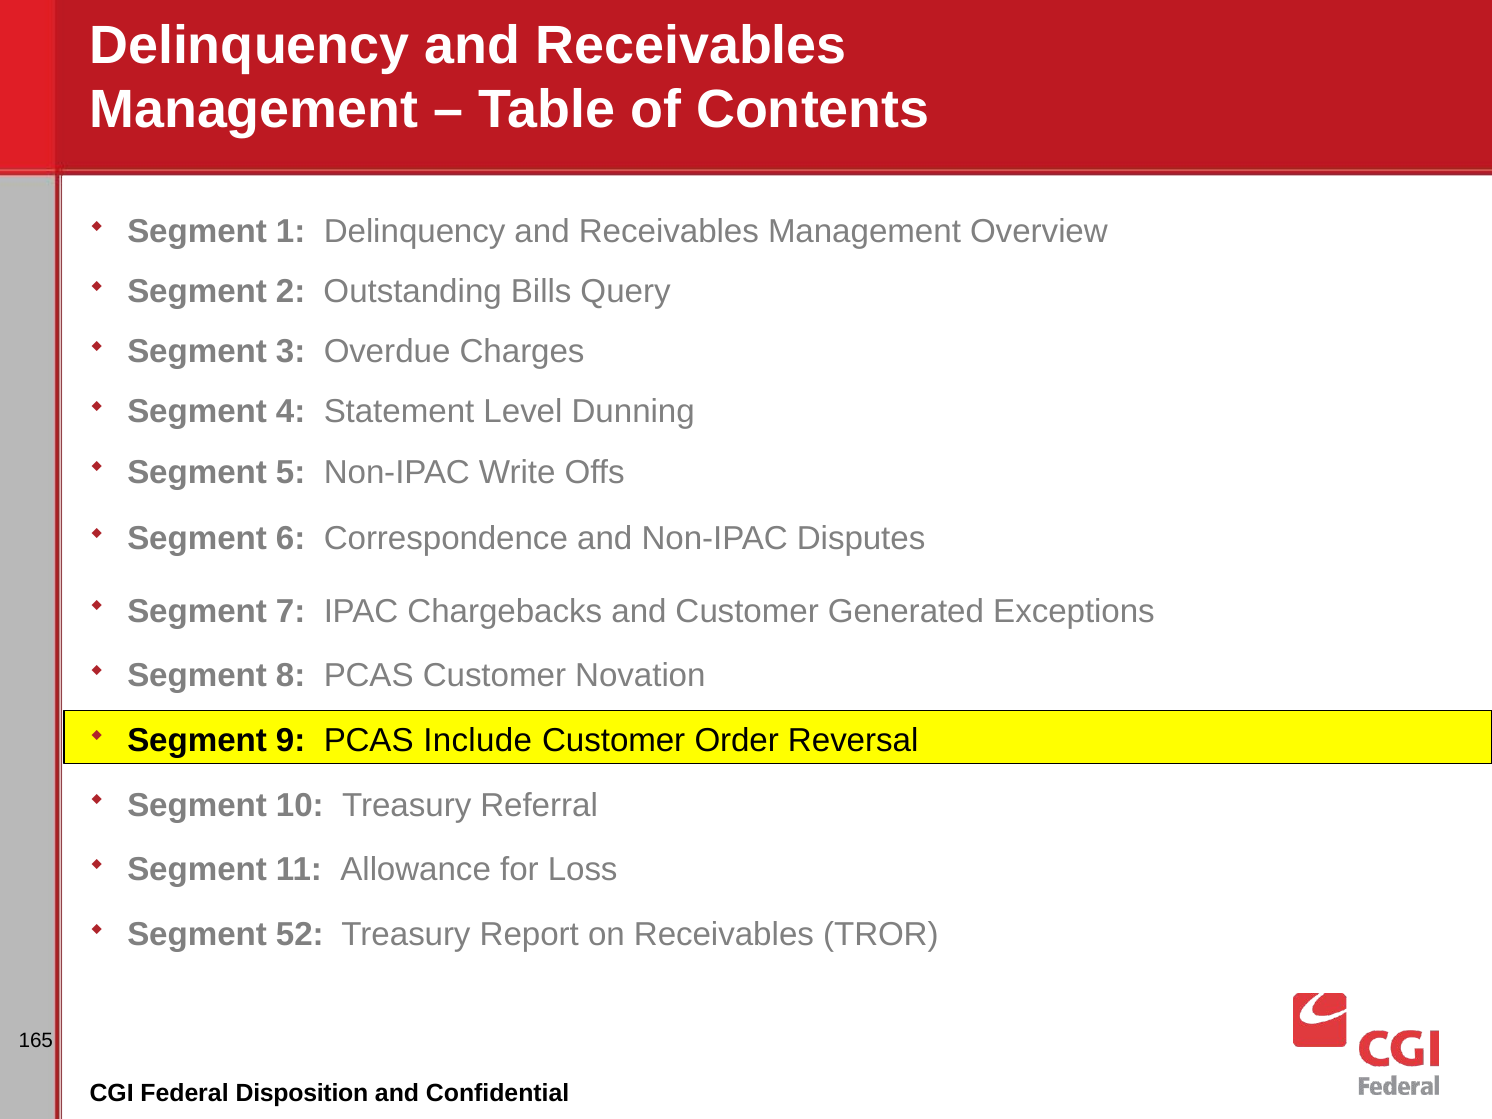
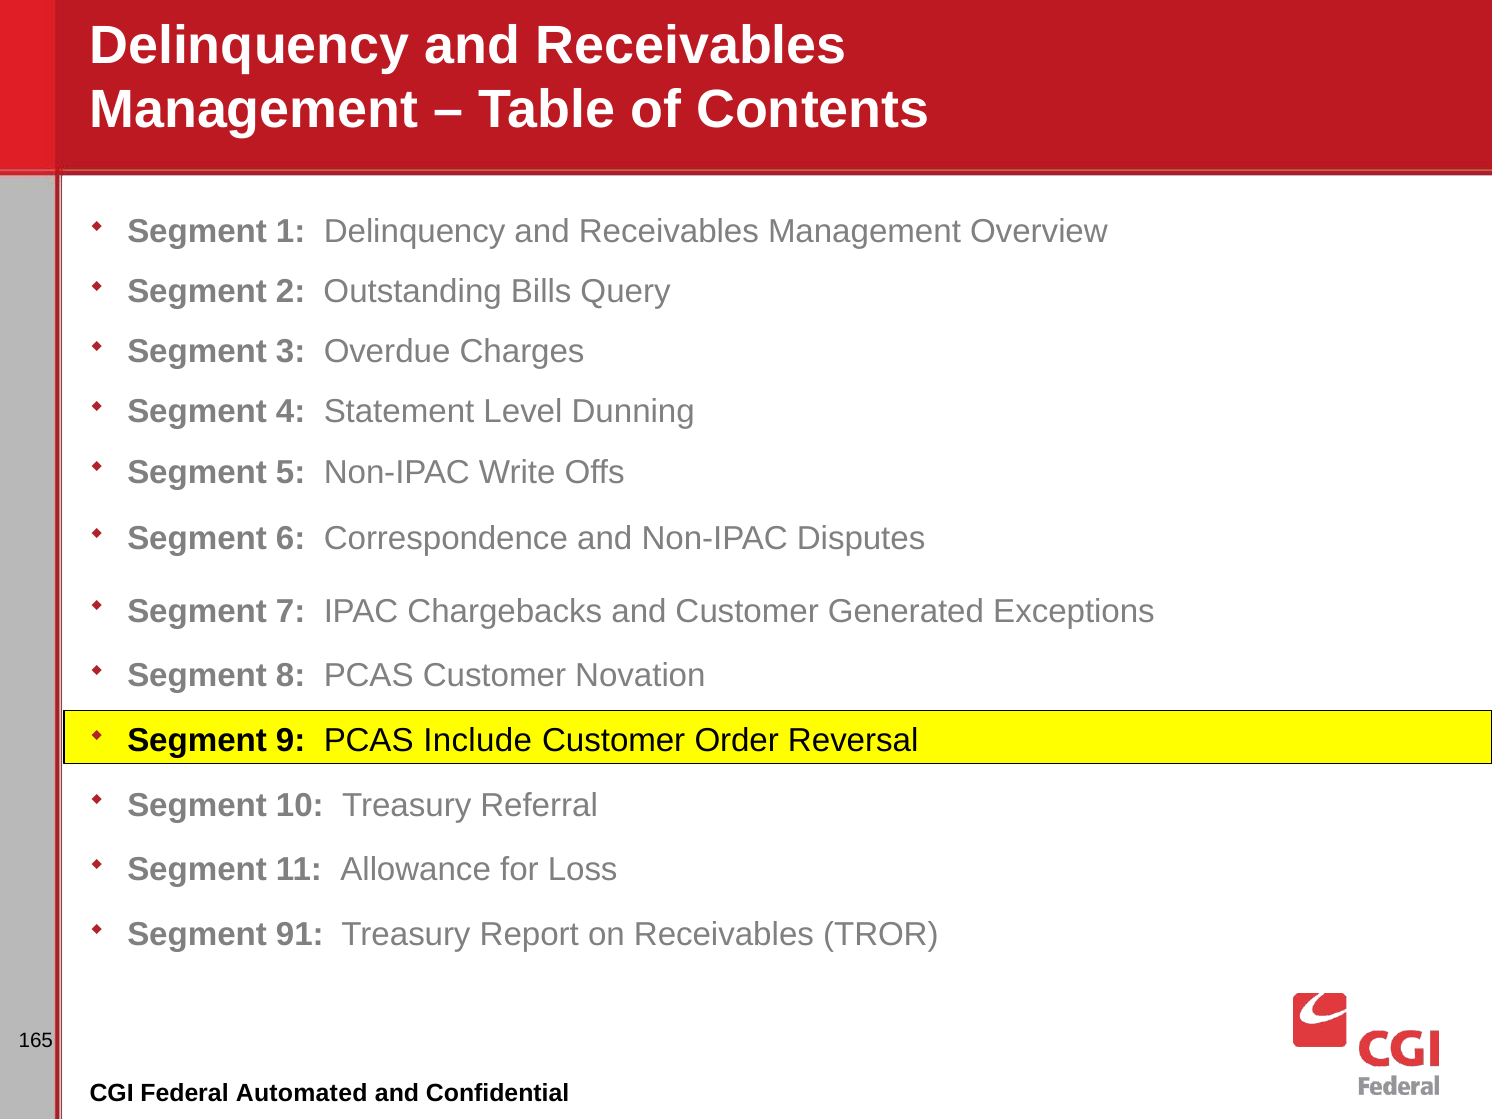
52: 52 -> 91
Disposition: Disposition -> Automated
